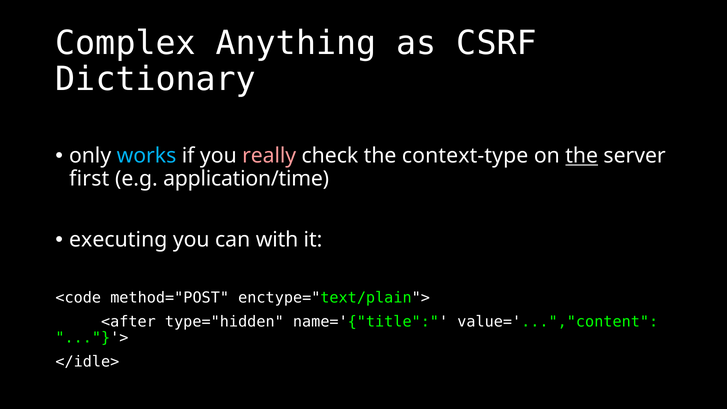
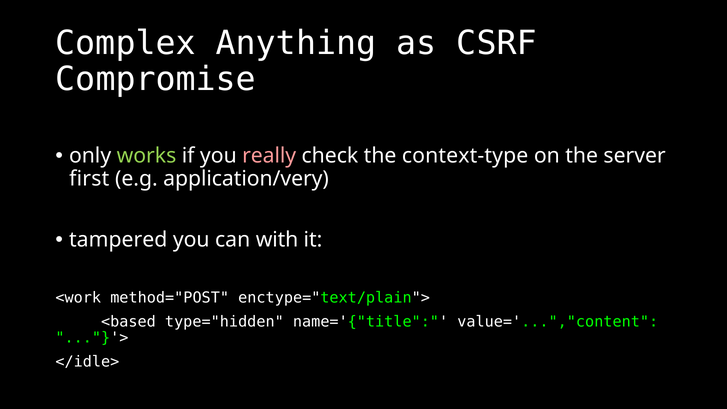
Dictionary: Dictionary -> Compromise
works colour: light blue -> light green
the at (582, 156) underline: present -> none
application/time: application/time -> application/very
executing: executing -> tampered
<code: <code -> <work
<after: <after -> <based
